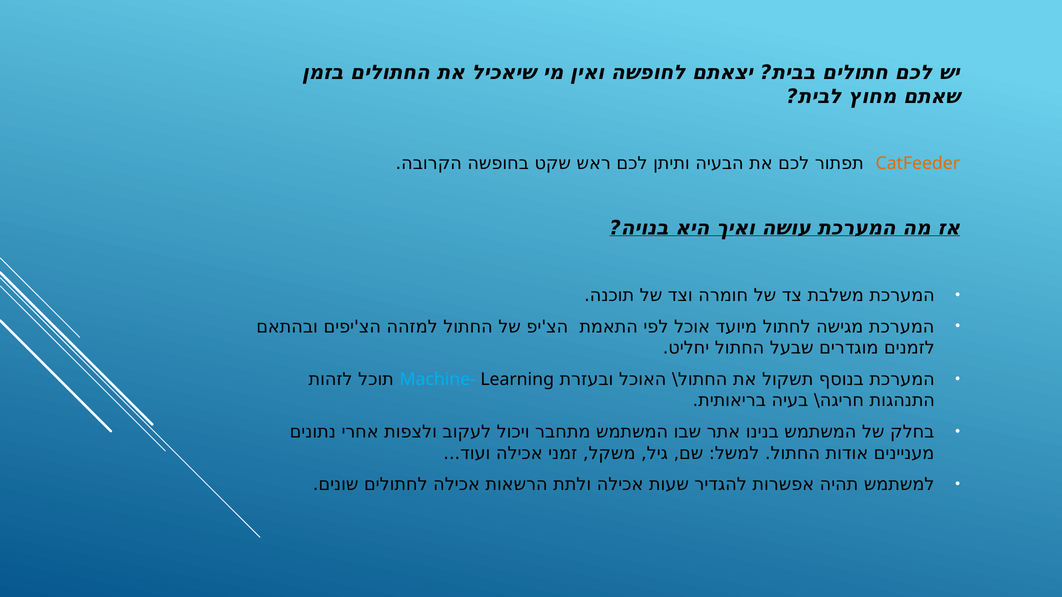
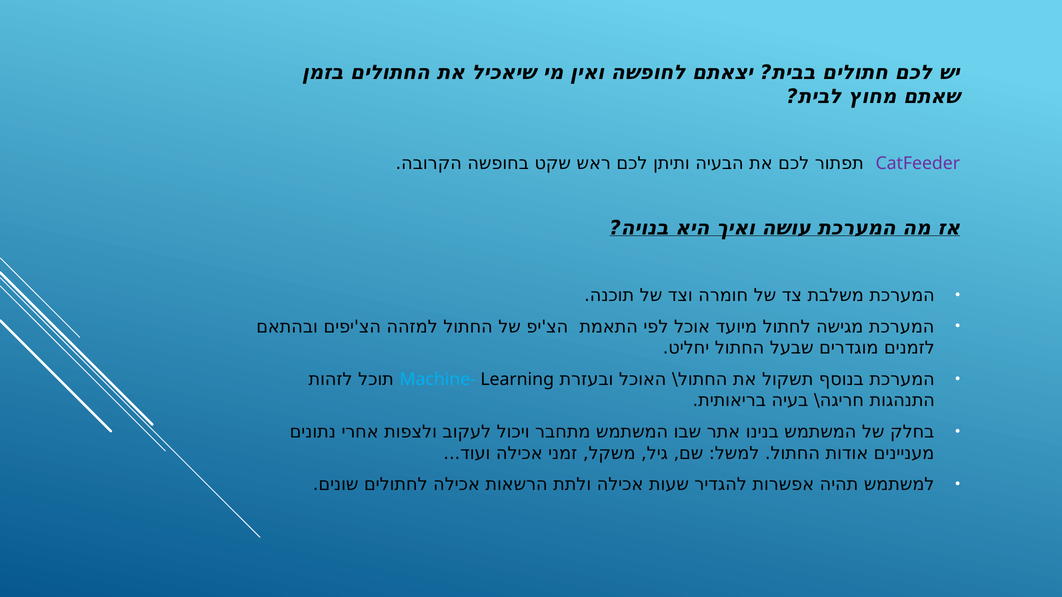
CatFeeder colour: orange -> purple
